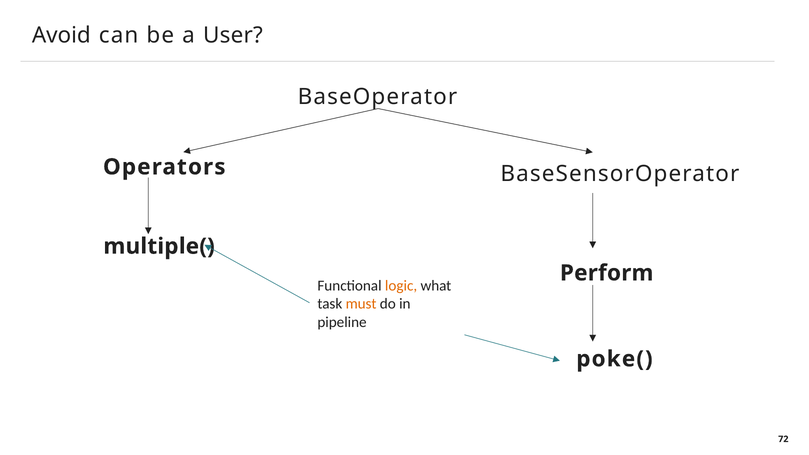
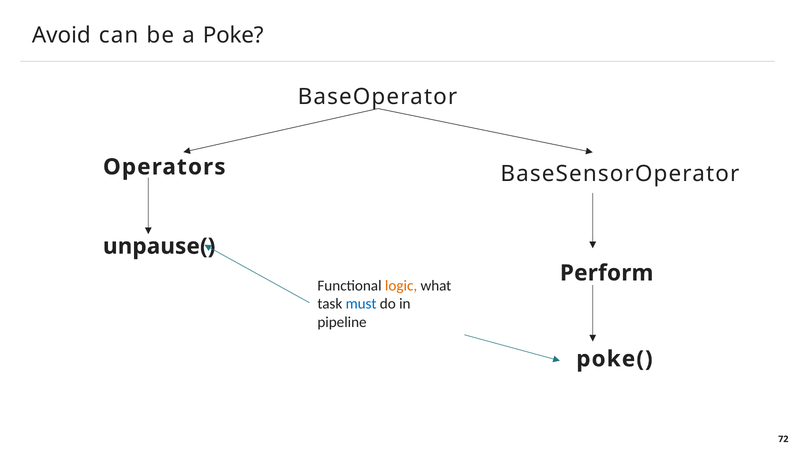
User: User -> Poke
multiple(: multiple( -> unpause(
must colour: orange -> blue
